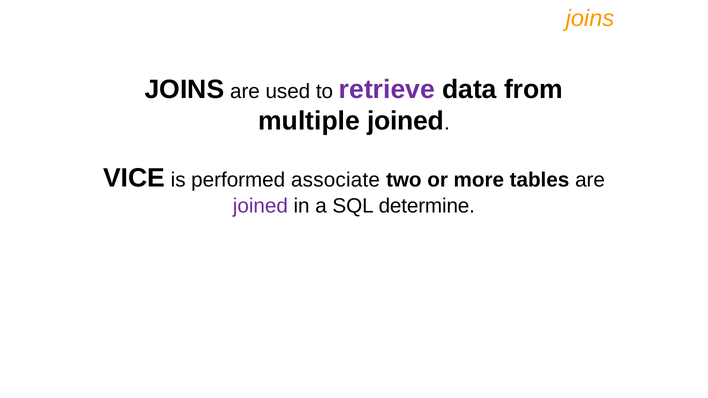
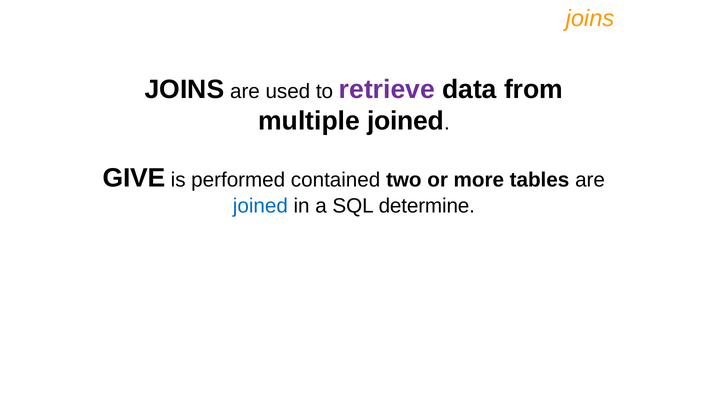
VICE: VICE -> GIVE
associate: associate -> contained
joined at (260, 206) colour: purple -> blue
